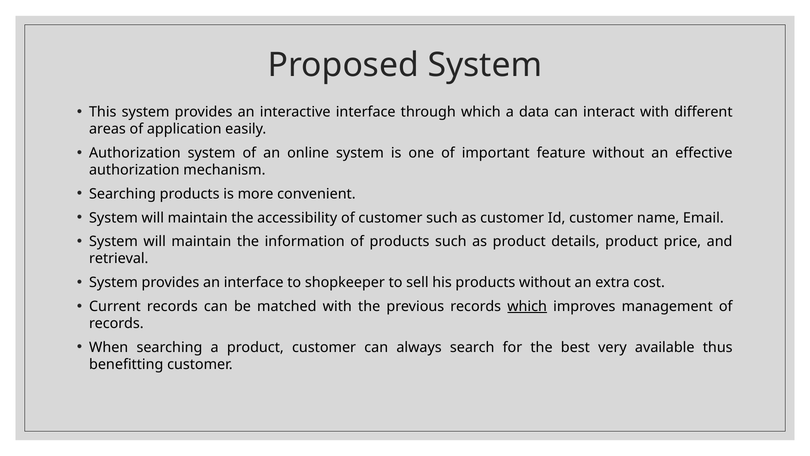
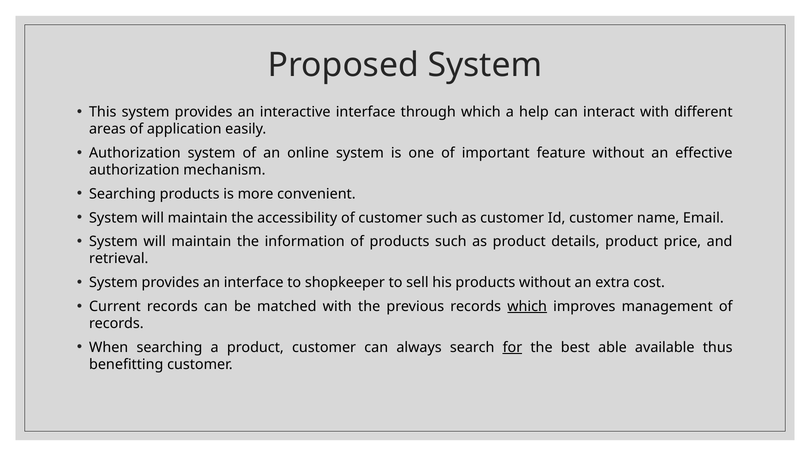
data: data -> help
for underline: none -> present
very: very -> able
